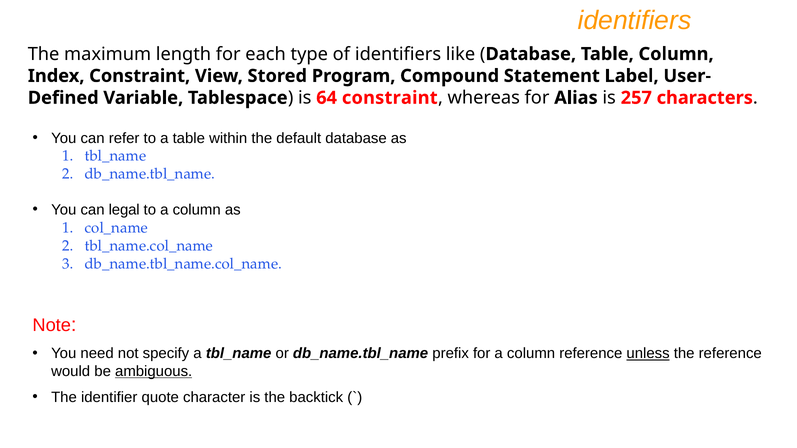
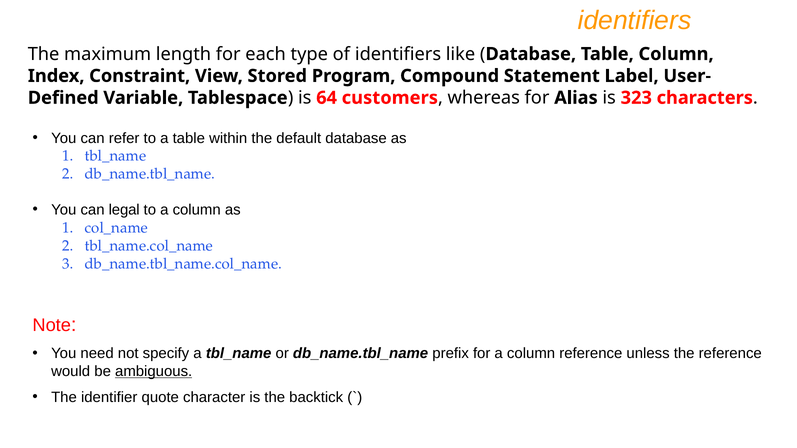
64 constraint: constraint -> customers
257: 257 -> 323
unless underline: present -> none
